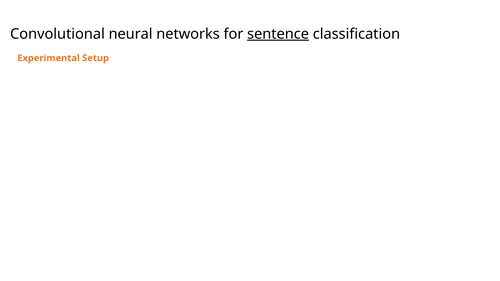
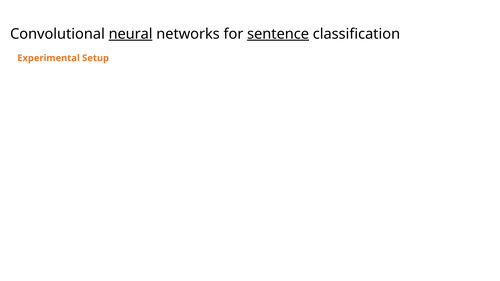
neural underline: none -> present
